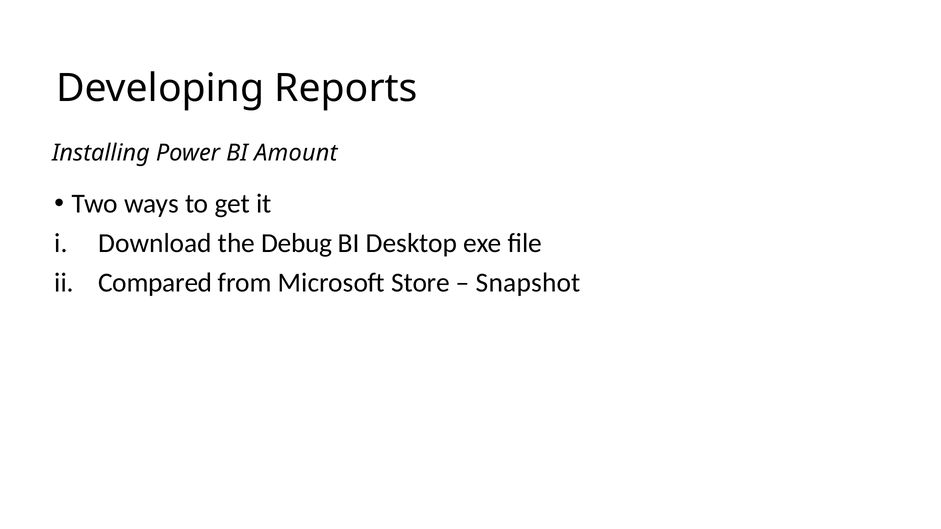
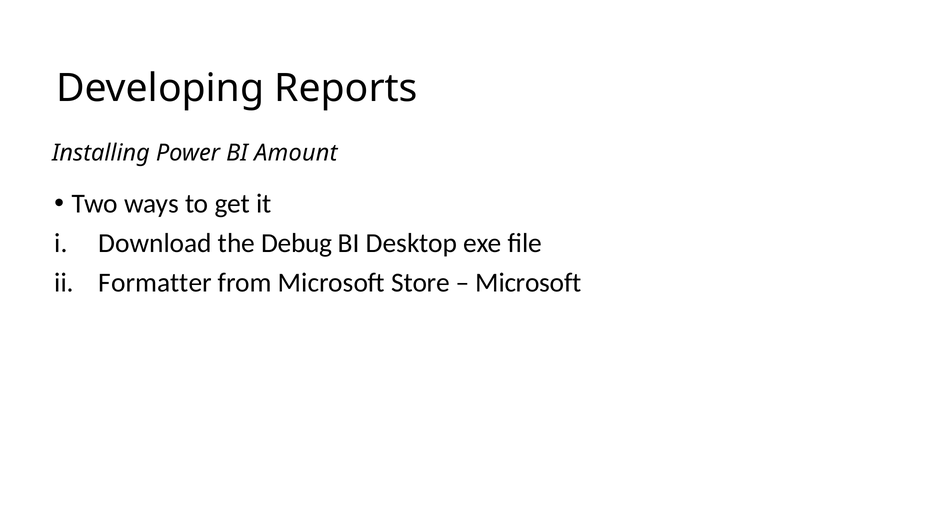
Compared: Compared -> Formatter
Snapshot at (528, 283): Snapshot -> Microsoft
